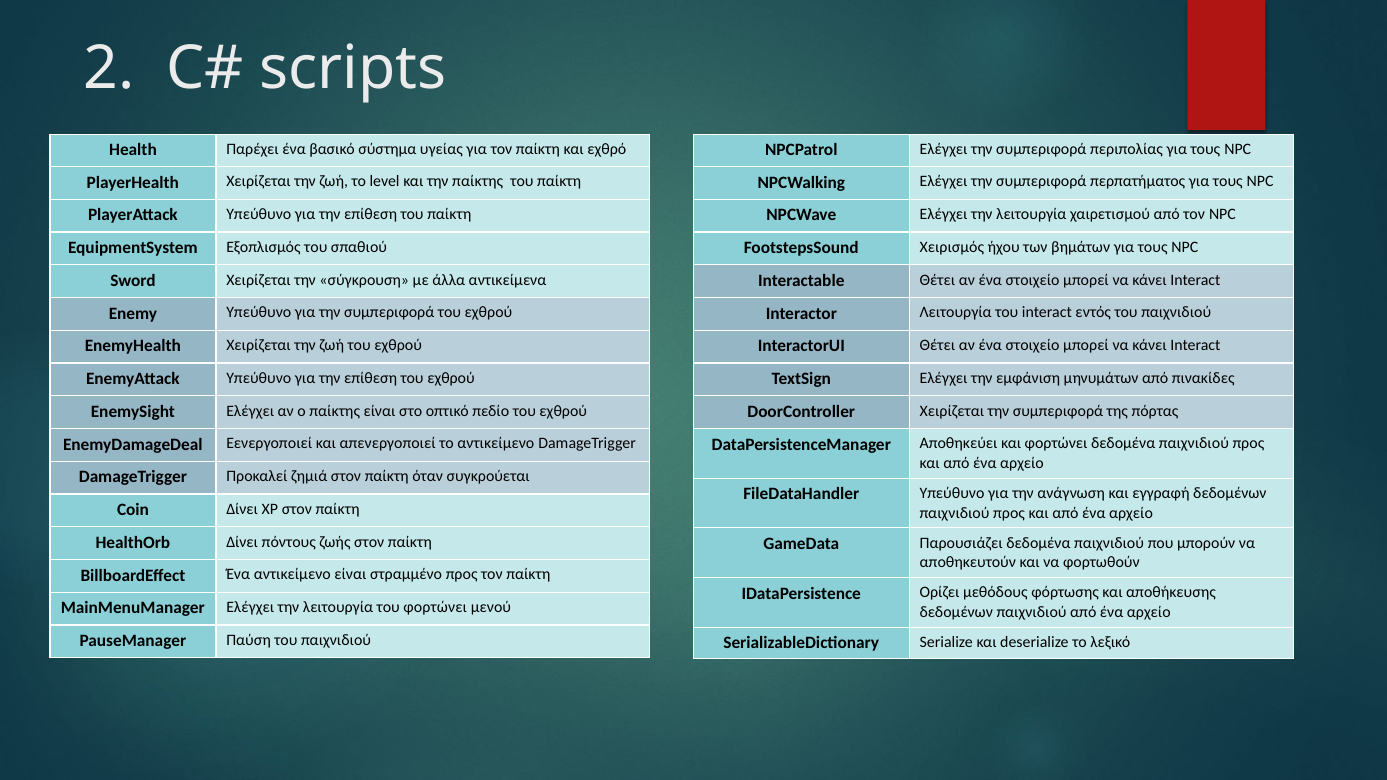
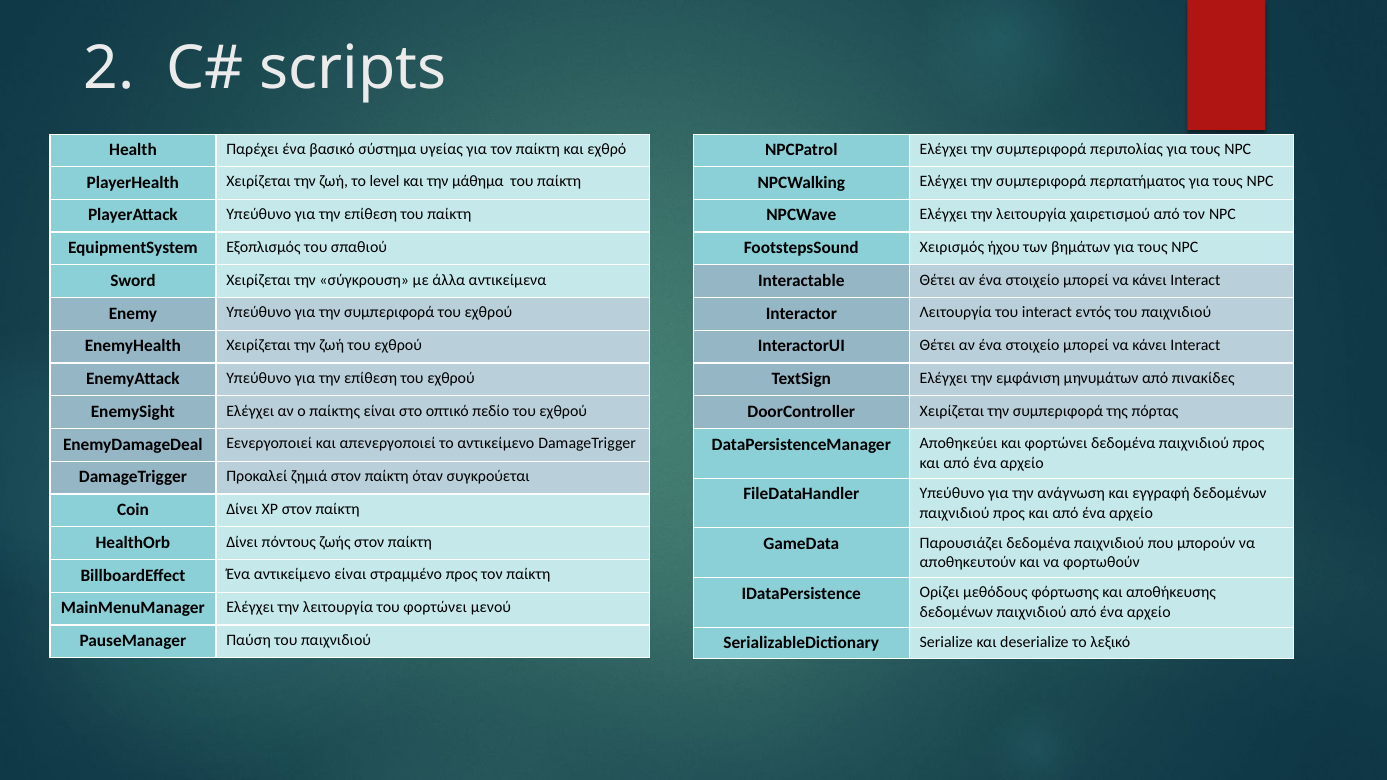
την παίκτης: παίκτης -> μάθημα
